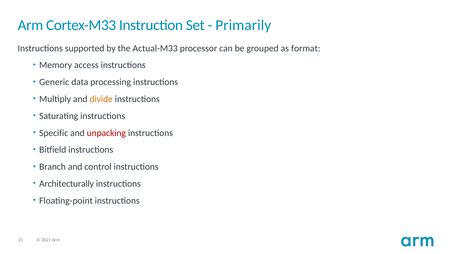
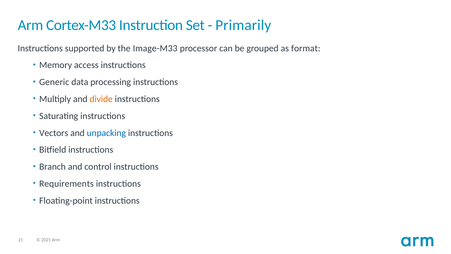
Actual-M33: Actual-M33 -> Image-M33
Specific: Specific -> Vectors
unpacking colour: red -> blue
Architecturally: Architecturally -> Requirements
